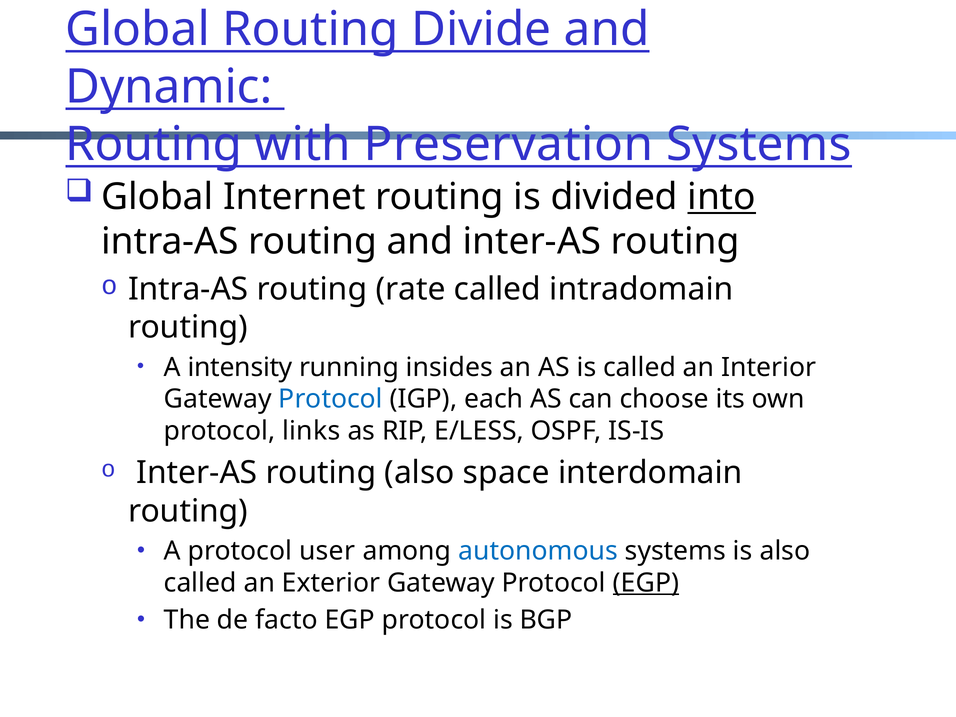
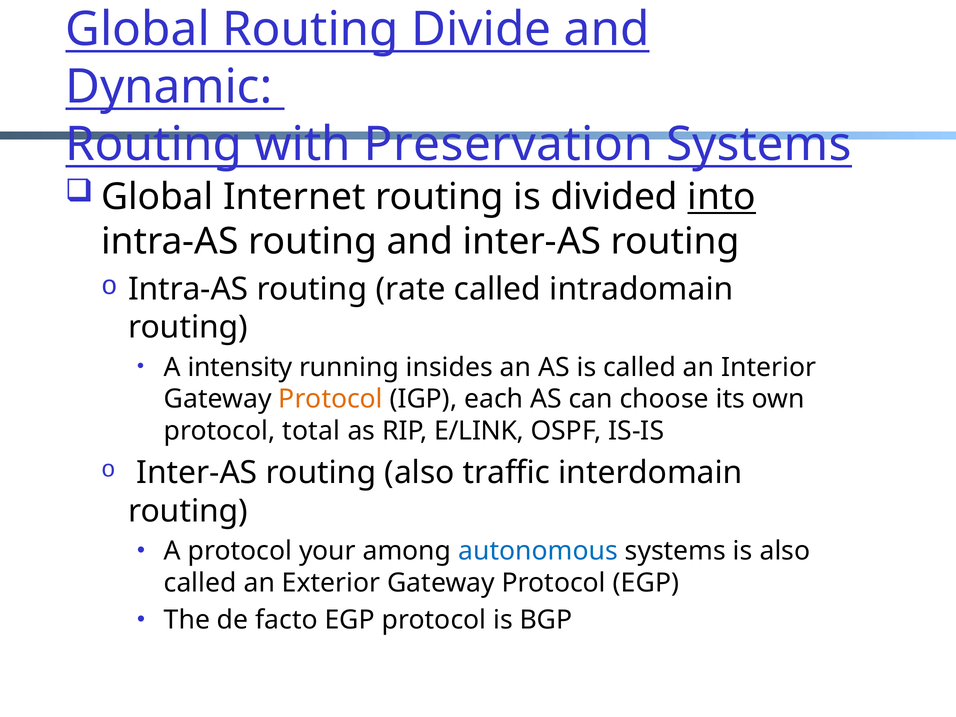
Protocol at (331, 399) colour: blue -> orange
links: links -> total
E/LESS: E/LESS -> E/LINK
space: space -> traffic
user: user -> your
EGP at (646, 583) underline: present -> none
